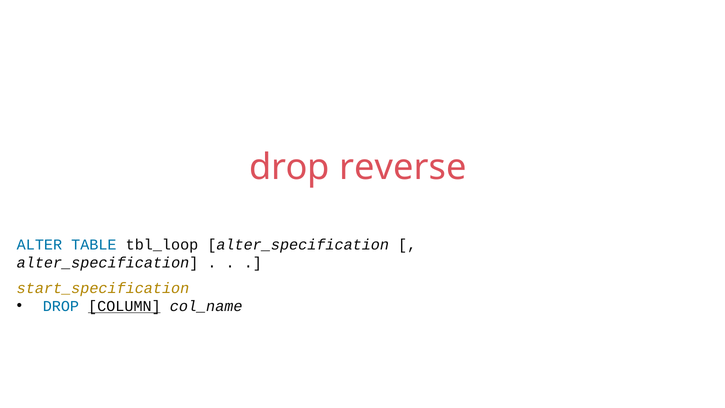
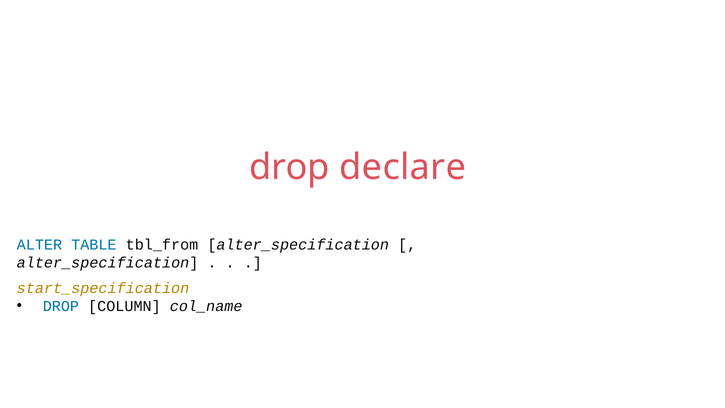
reverse: reverse -> declare
tbl_loop: tbl_loop -> tbl_from
COLUMN underline: present -> none
